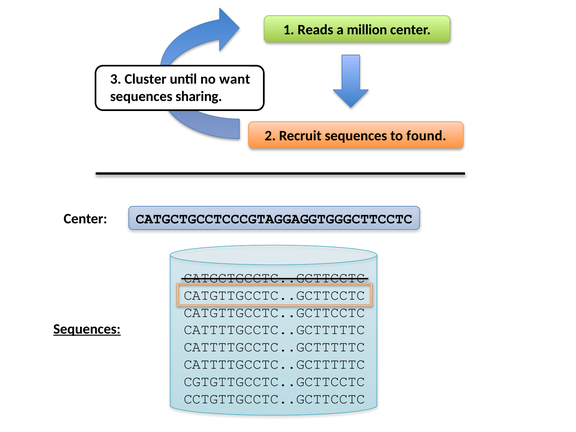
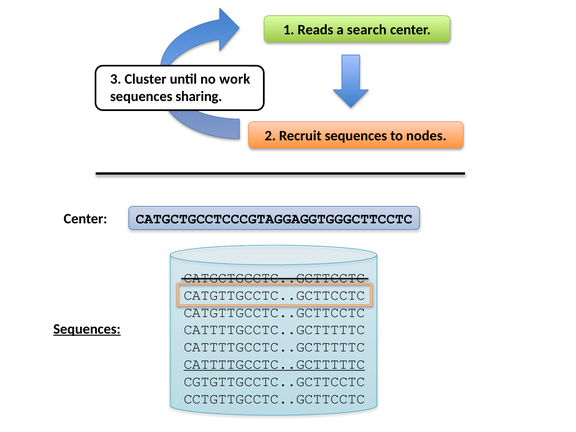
million: million -> search
want: want -> work
found: found -> nodes
CATTTTGCCTC..GCTTTTTC at (274, 364) underline: none -> present
